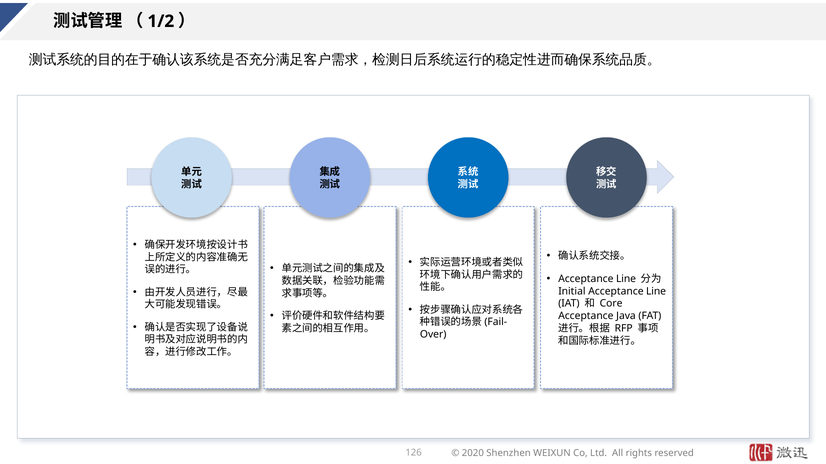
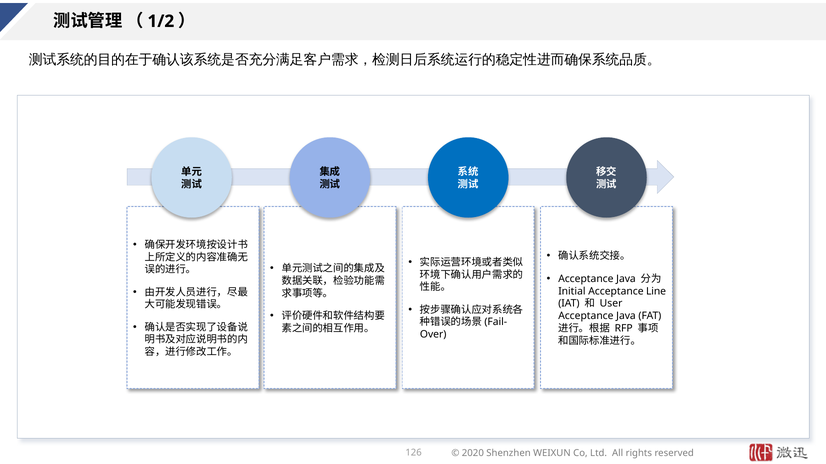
Line at (626, 279): Line -> Java
Core: Core -> User
